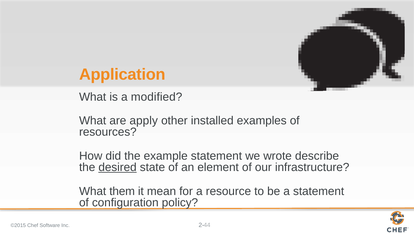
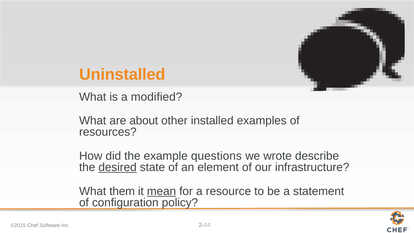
Application: Application -> Uninstalled
apply: apply -> about
example statement: statement -> questions
mean underline: none -> present
